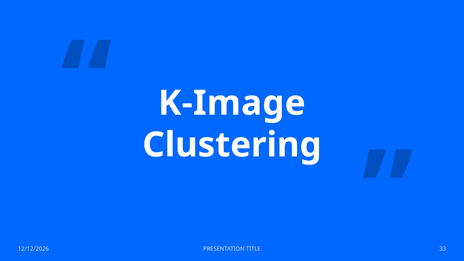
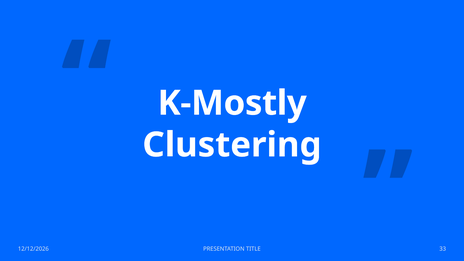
K-Image: K-Image -> K-Mostly
